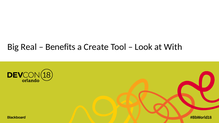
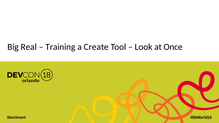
Benefits: Benefits -> Training
With: With -> Once
